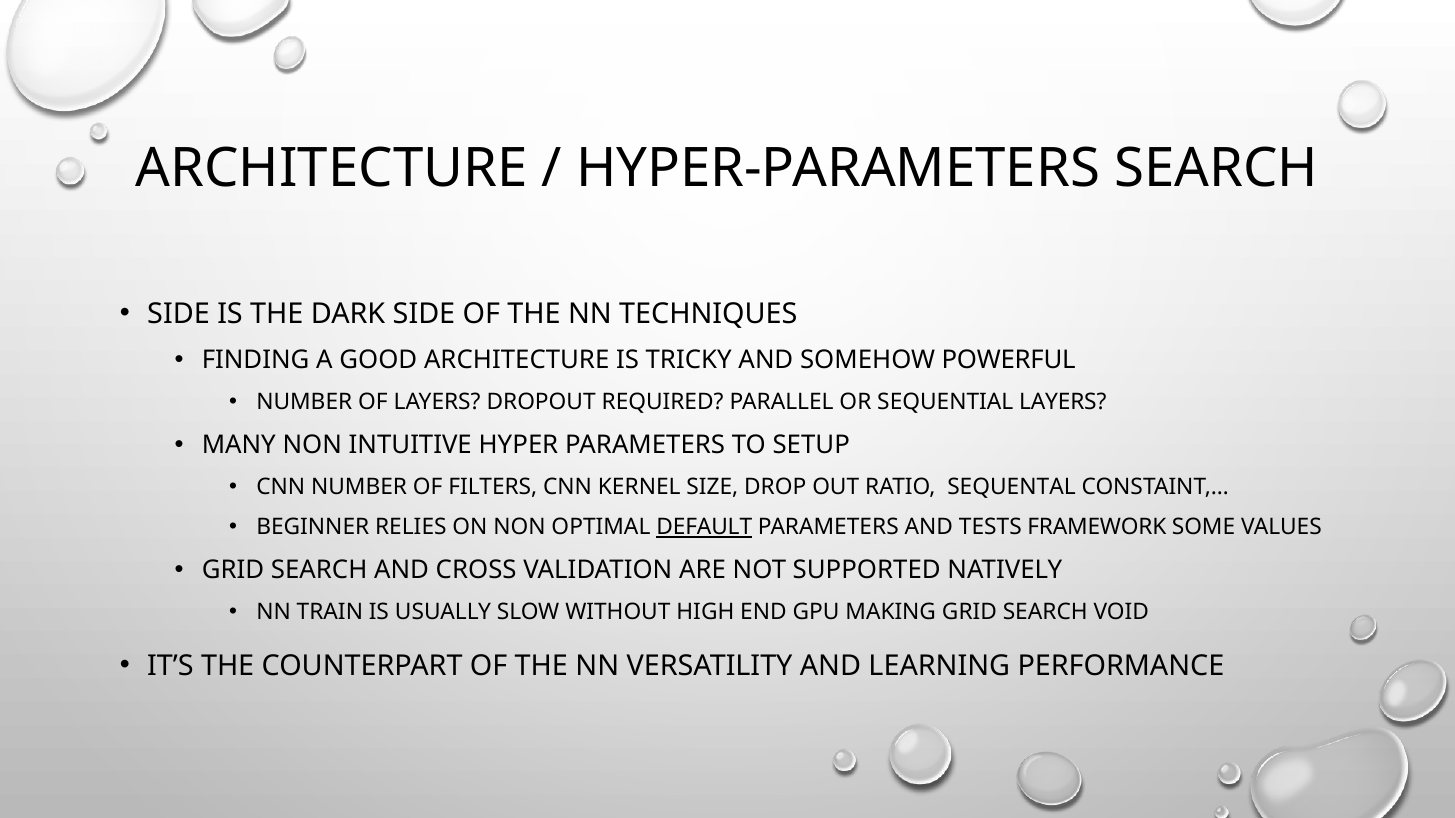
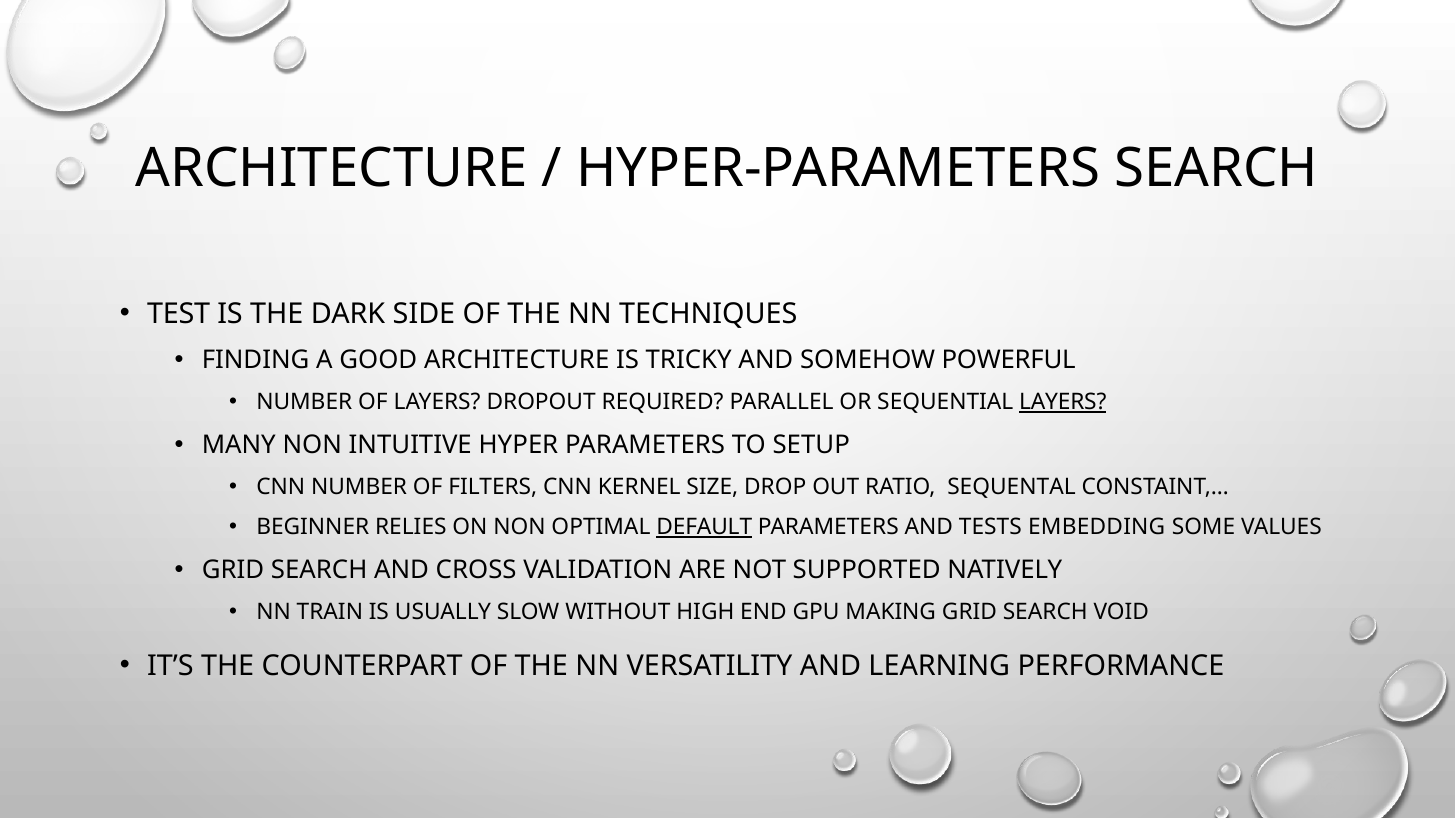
SIDE at (179, 314): SIDE -> TEST
LAYERS at (1063, 402) underline: none -> present
FRAMEWORK: FRAMEWORK -> EMBEDDING
